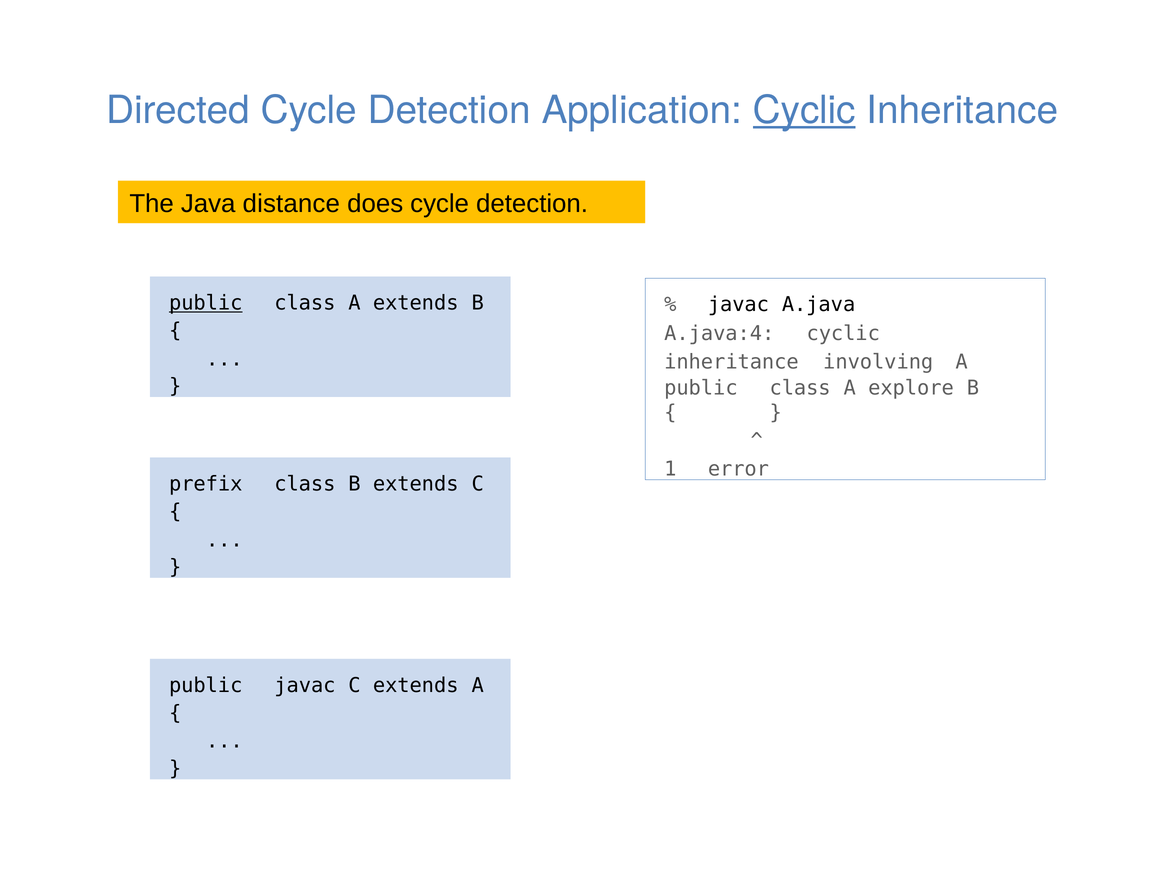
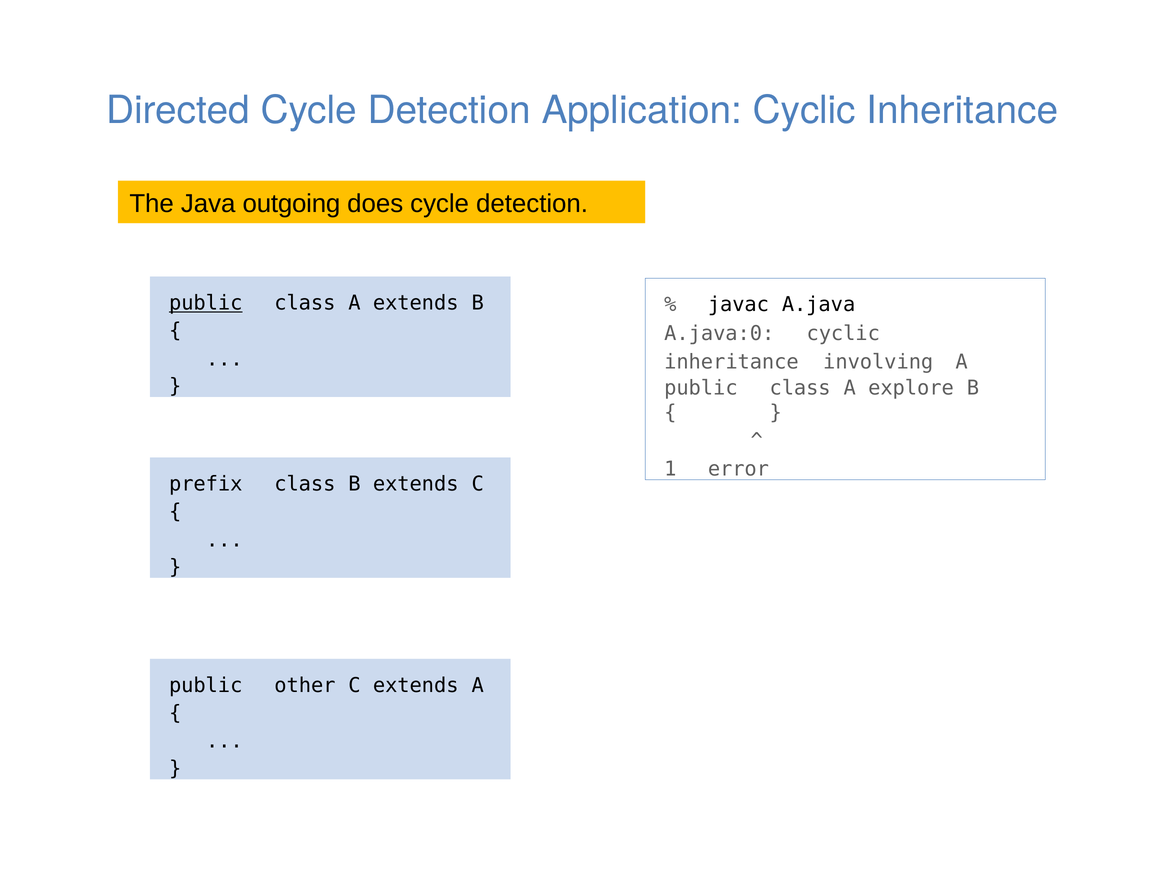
Cyclic at (804, 111) underline: present -> none
distance: distance -> outgoing
A.java:4: A.java:4 -> A.java:0
public javac: javac -> other
